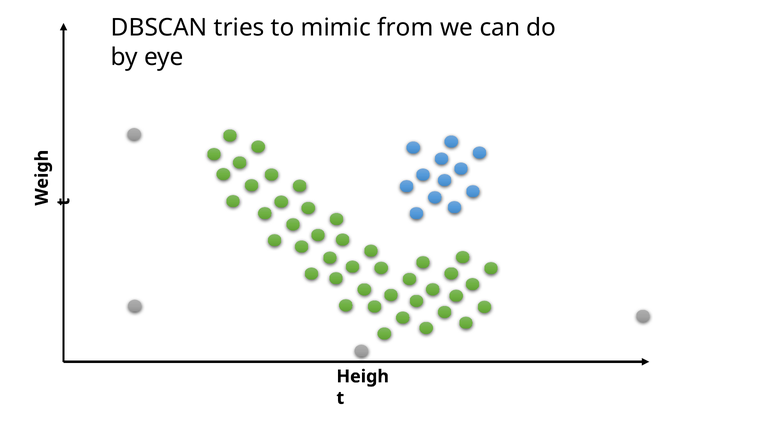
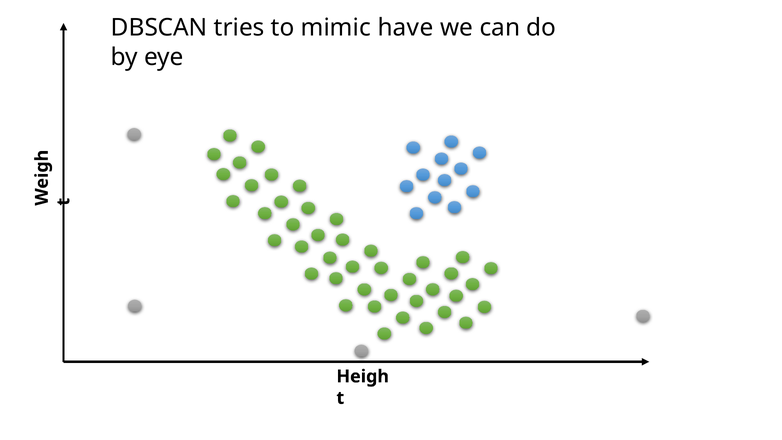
from: from -> have
